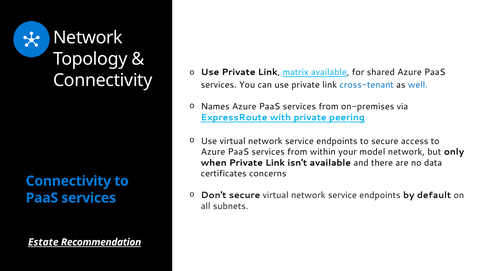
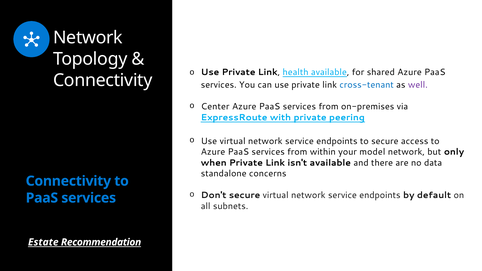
matrix: matrix -> health
well colour: blue -> purple
Names: Names -> Center
certificates: certificates -> standalone
